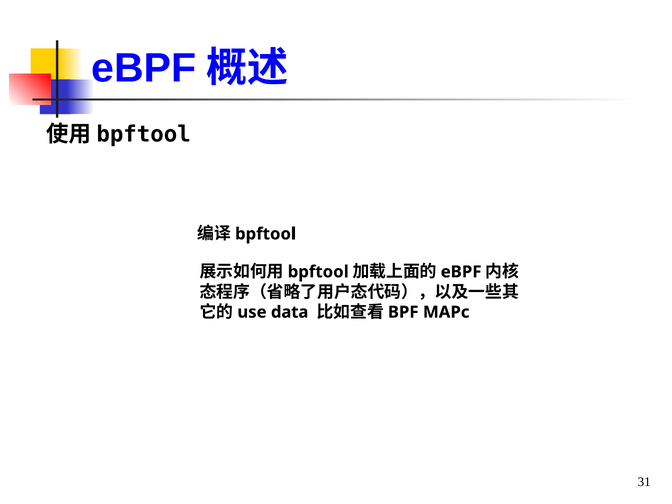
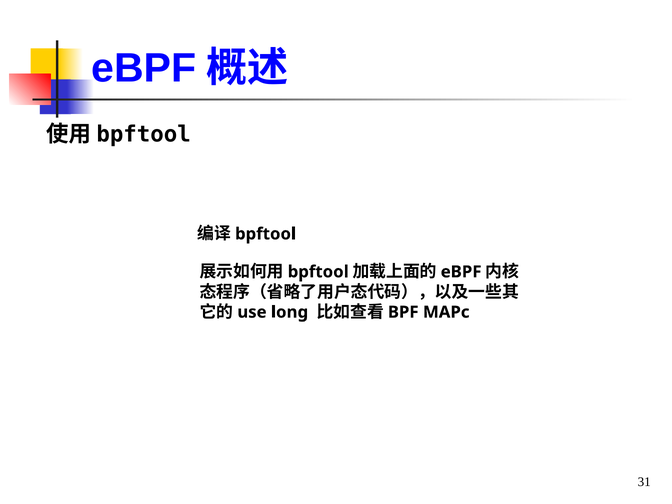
data: data -> long
